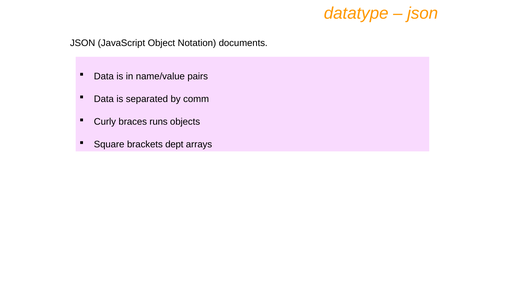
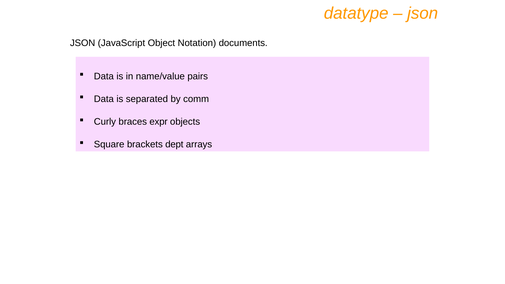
runs: runs -> expr
